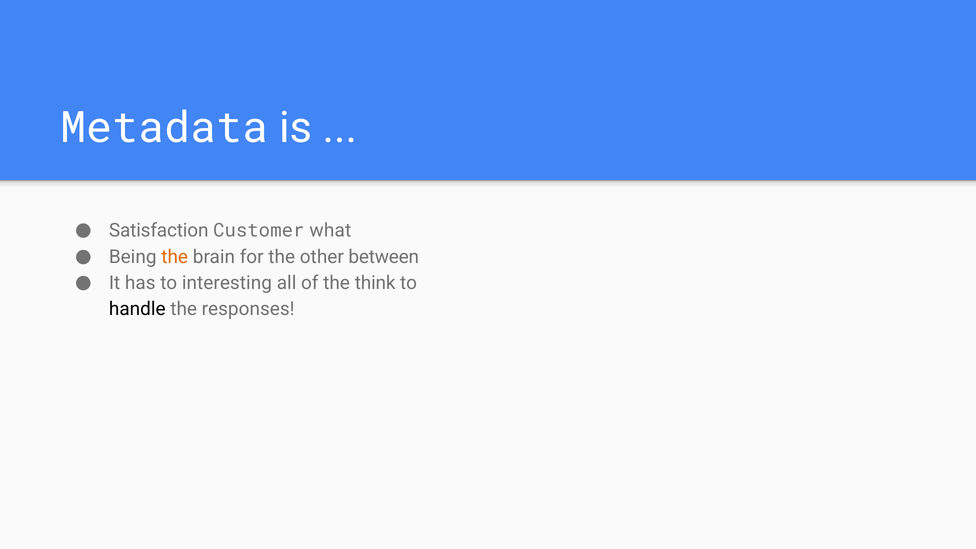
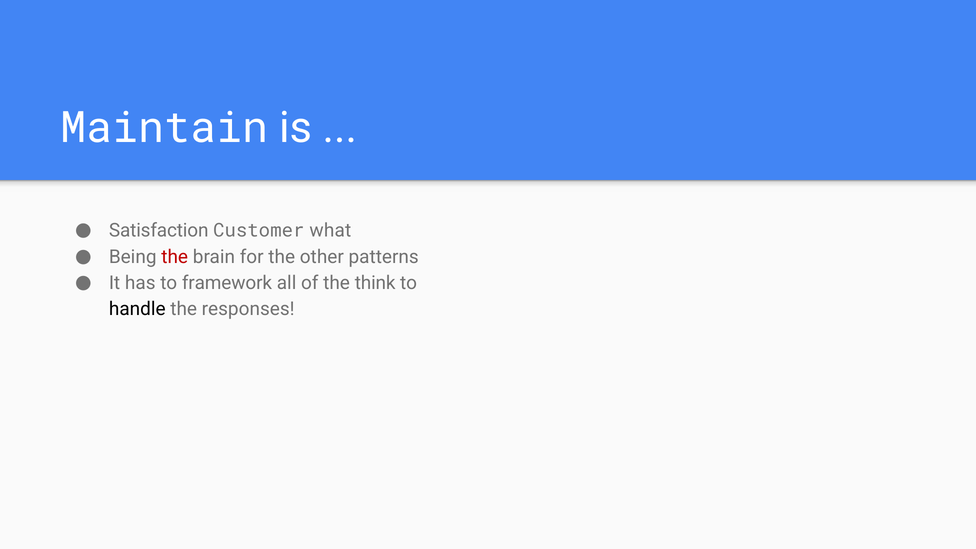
Metadata: Metadata -> Maintain
the at (175, 257) colour: orange -> red
between: between -> patterns
interesting: interesting -> framework
